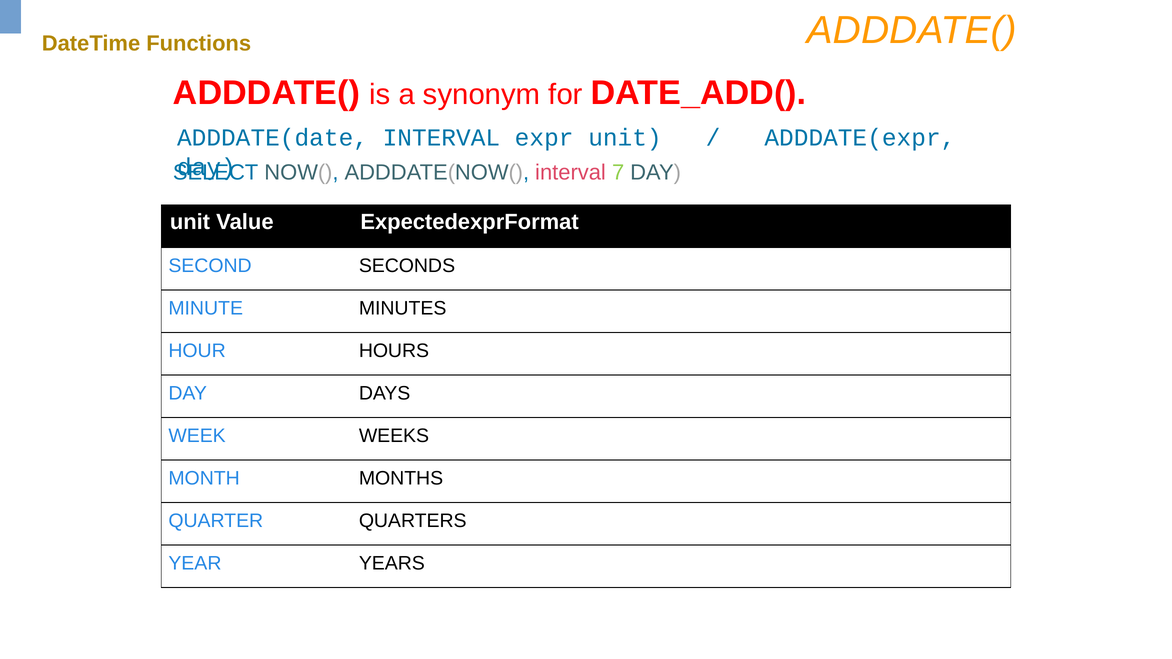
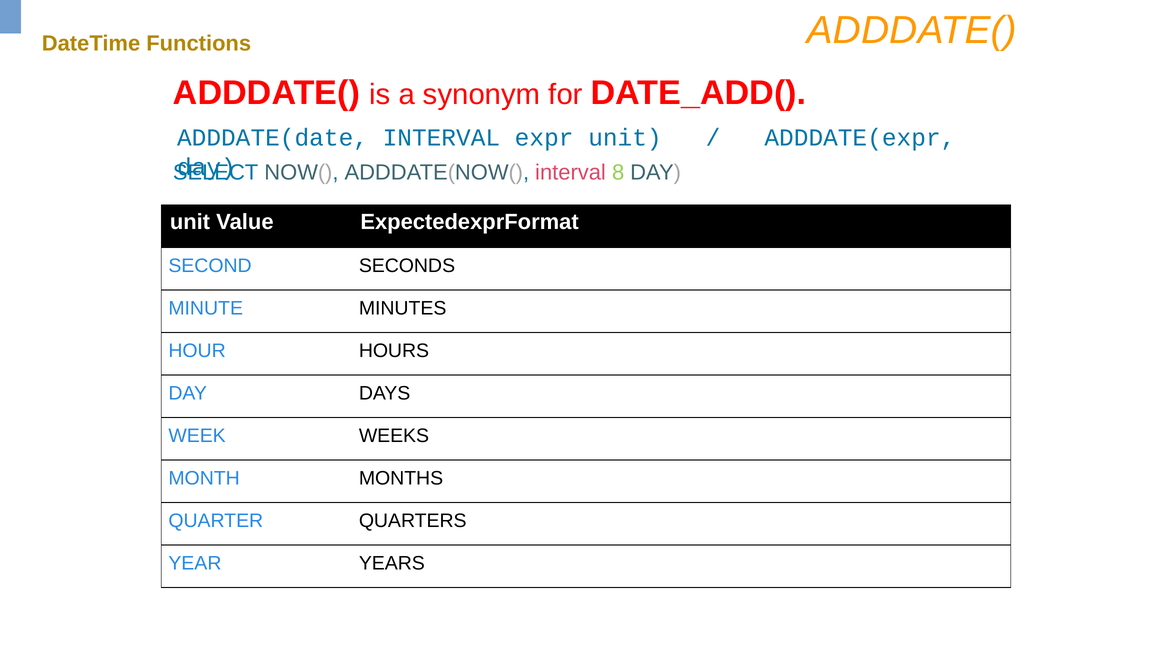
7: 7 -> 8
